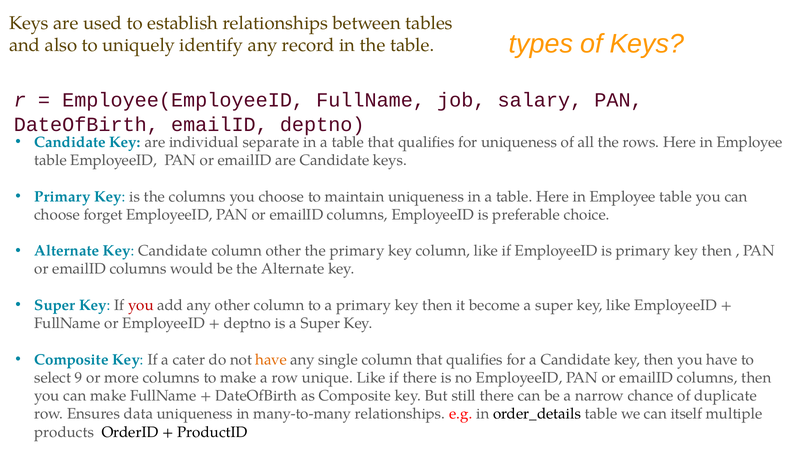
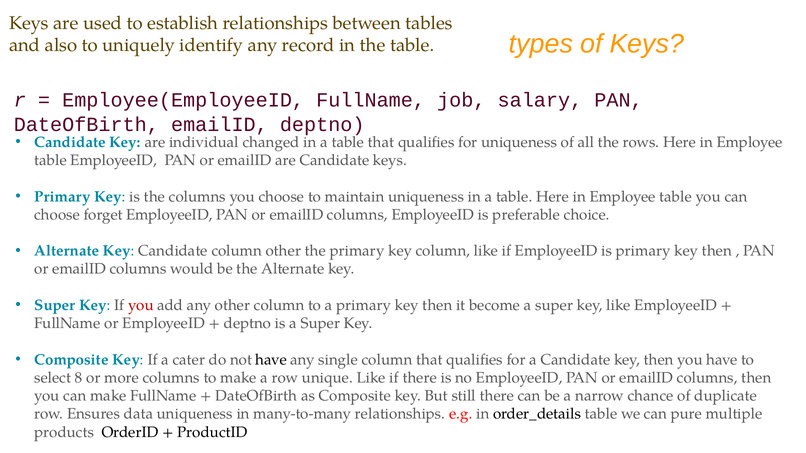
separate: separate -> changed
have at (271, 360) colour: orange -> black
9: 9 -> 8
itself: itself -> pure
